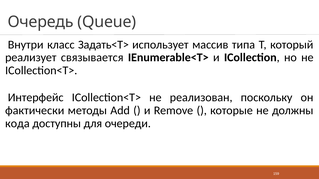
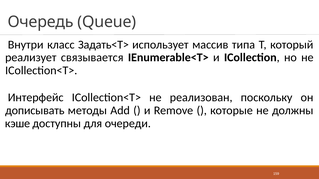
фактически: фактически -> дописывать
кода: кода -> кэше
